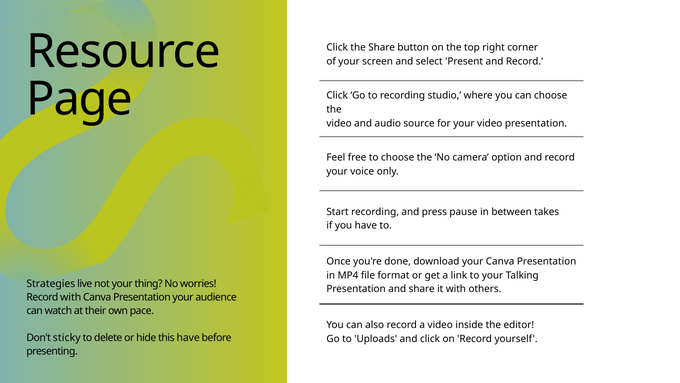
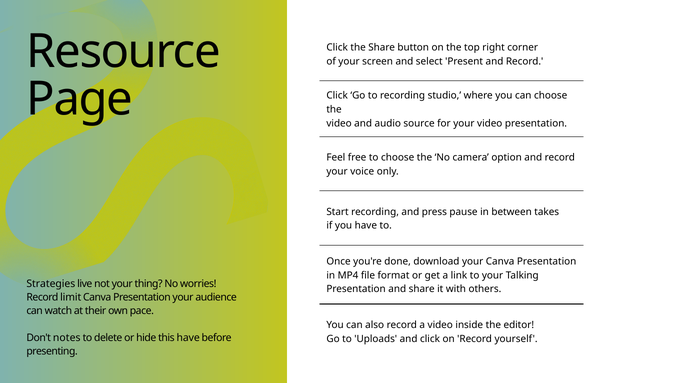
Record with: with -> limit
sticky: sticky -> notes
